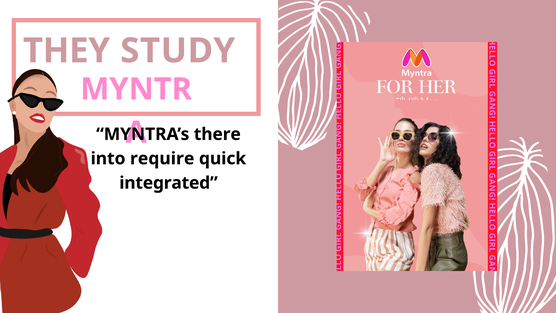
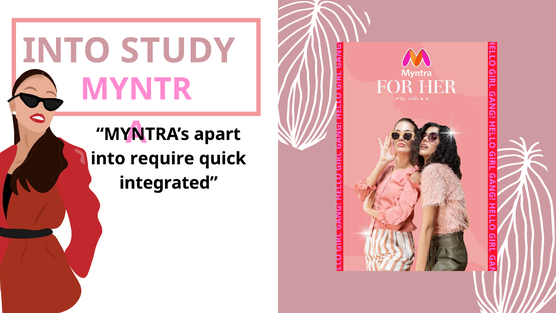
THEY at (67, 51): THEY -> INTO
there: there -> apart
